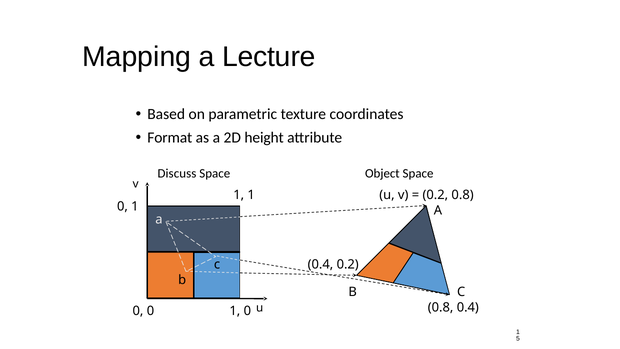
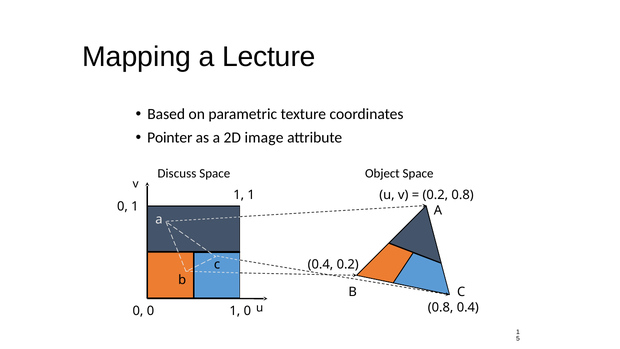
Format: Format -> Pointer
height: height -> image
